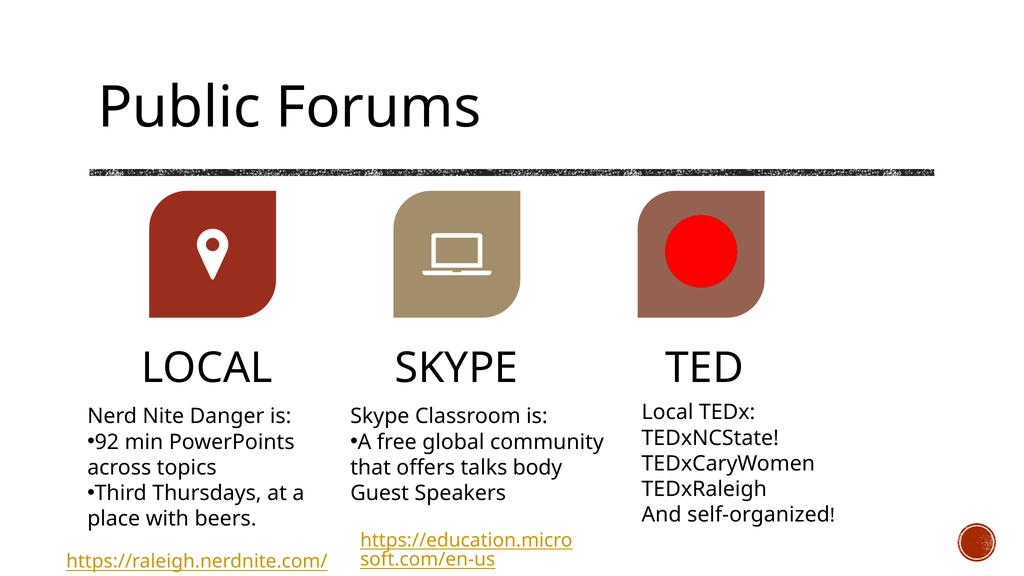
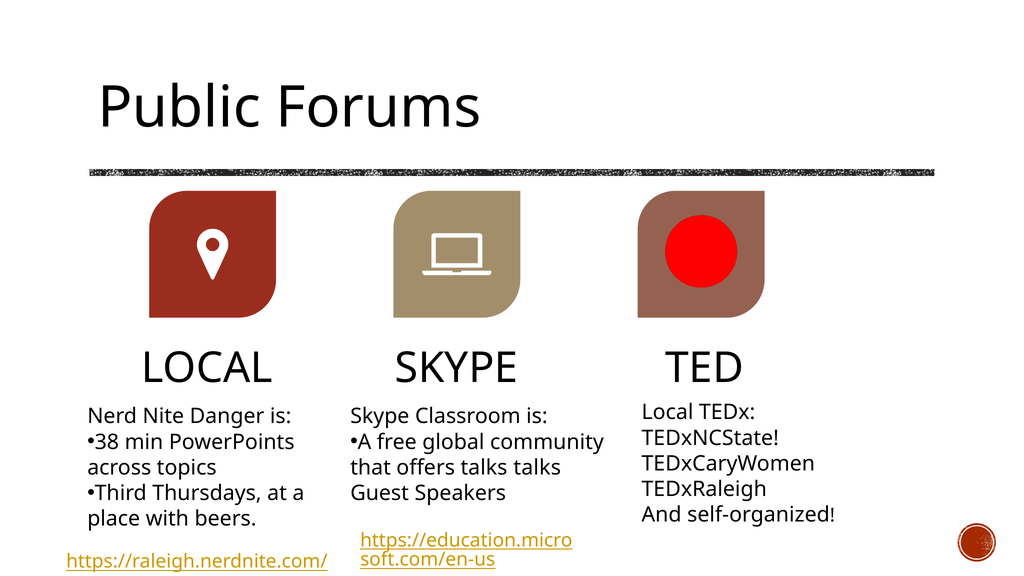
92: 92 -> 38
talks body: body -> talks
